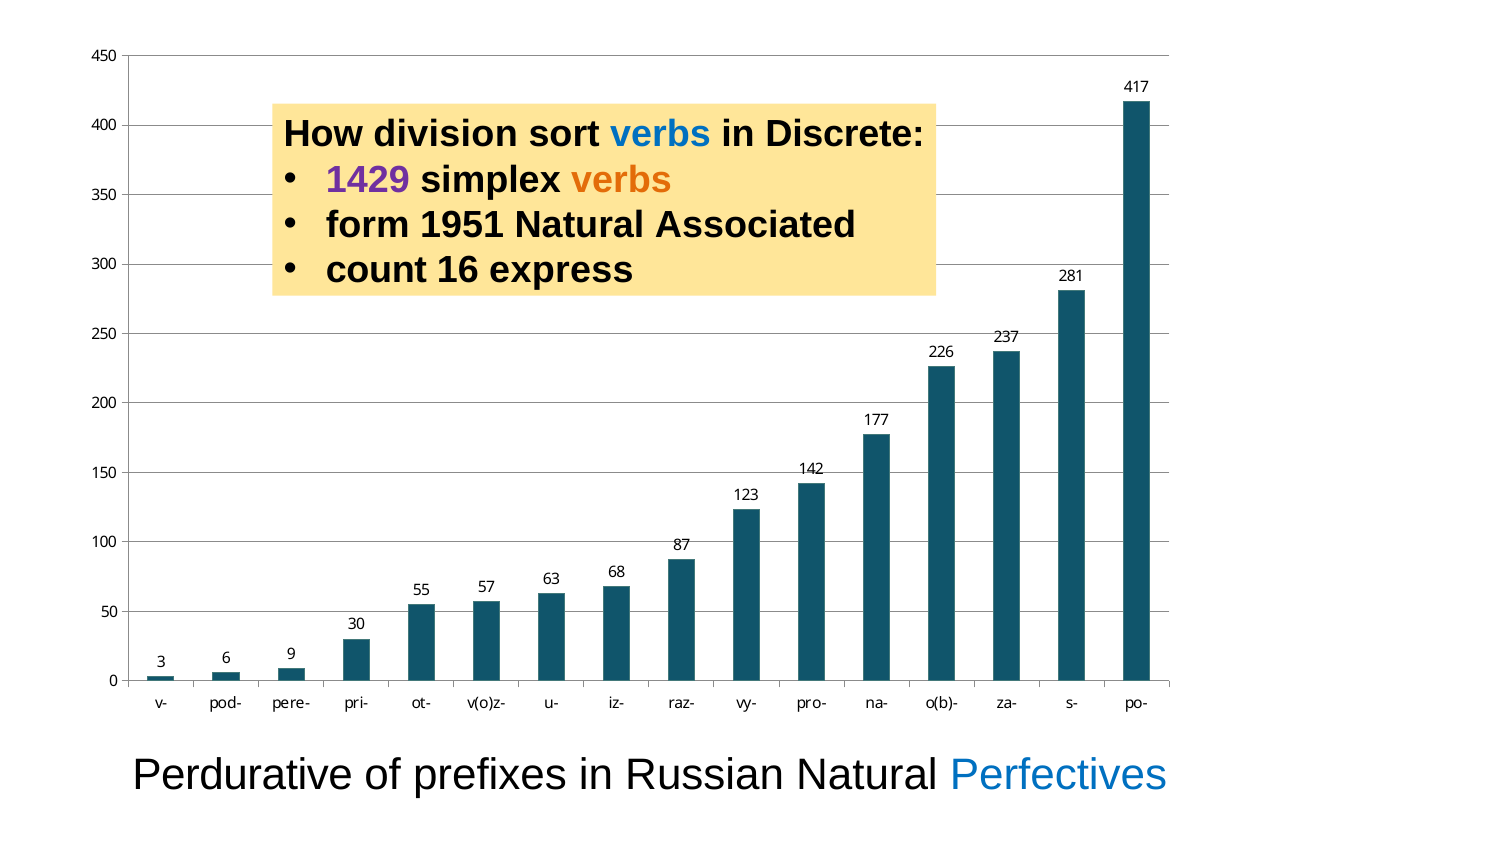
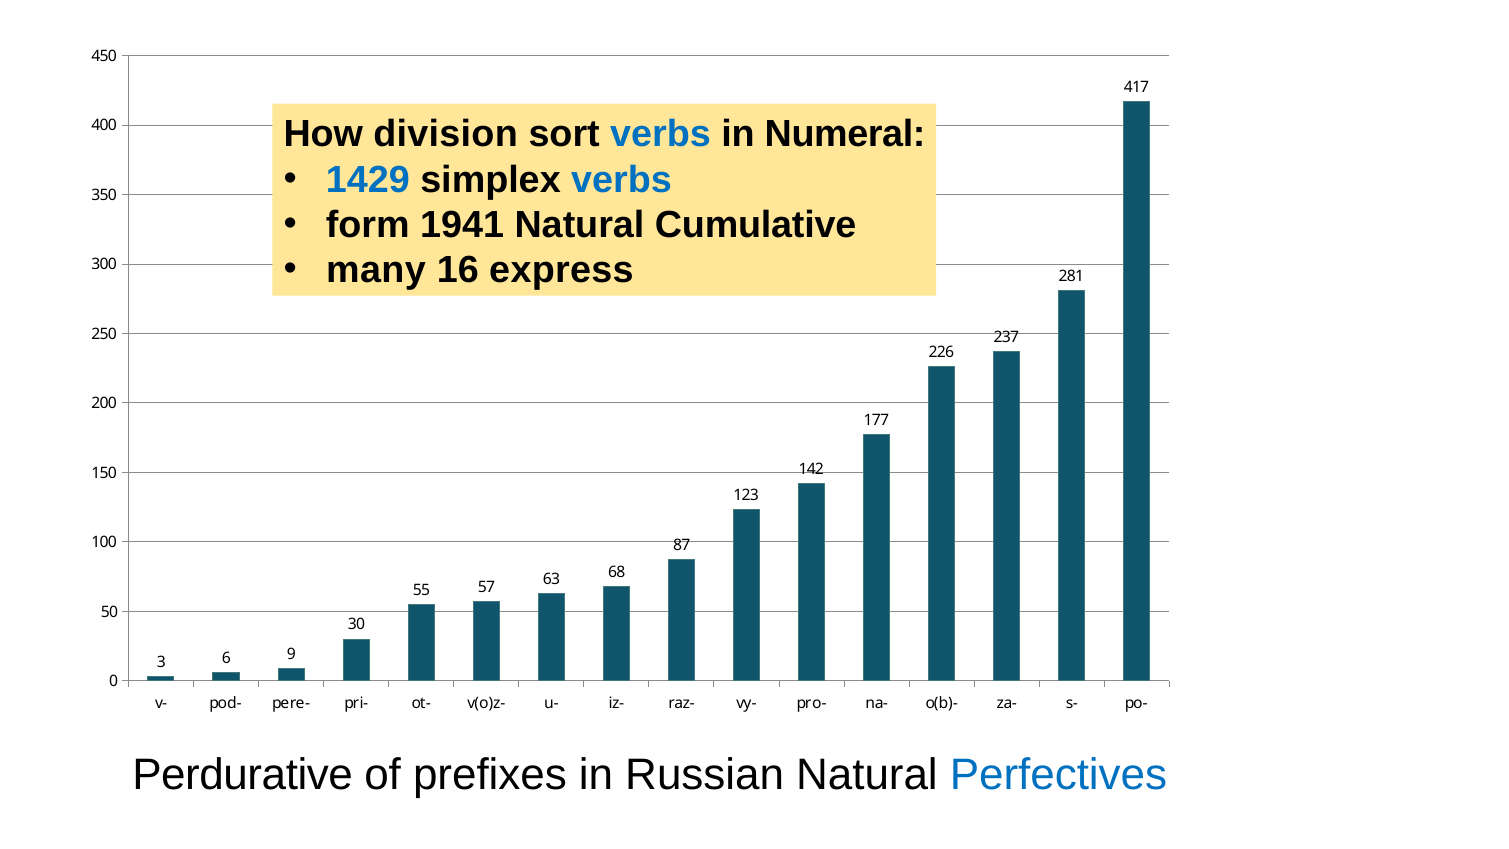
Discrete: Discrete -> Numeral
1429 colour: purple -> blue
verbs at (621, 180) colour: orange -> blue
1951: 1951 -> 1941
Associated: Associated -> Cumulative
count: count -> many
